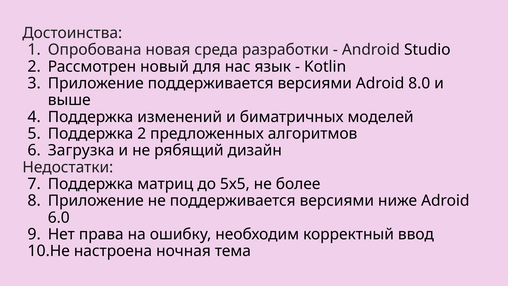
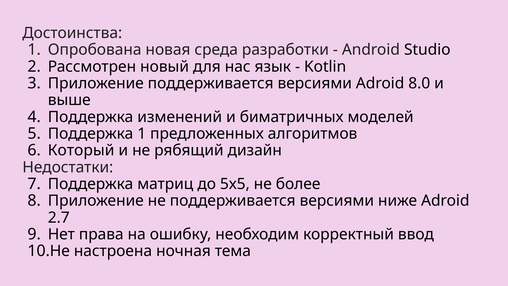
Поддержка 2: 2 -> 1
Загрузка: Загрузка -> Который
6.0: 6.0 -> 2.7
